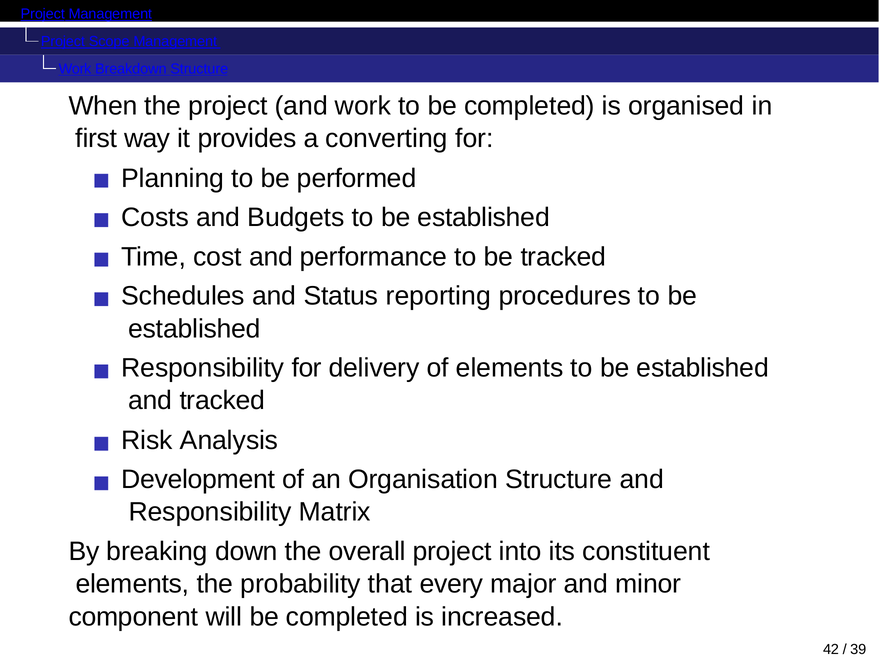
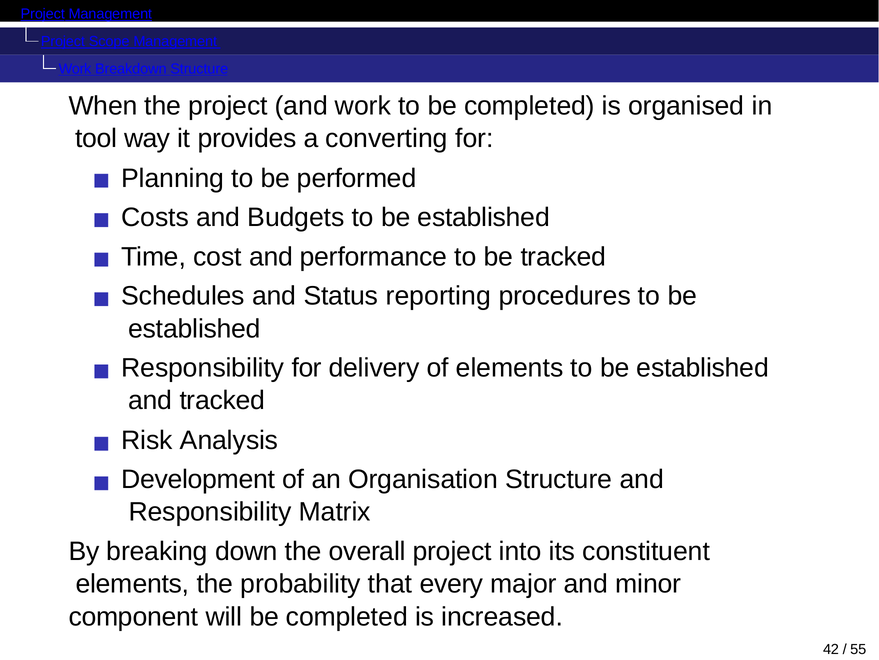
first: first -> tool
39: 39 -> 55
